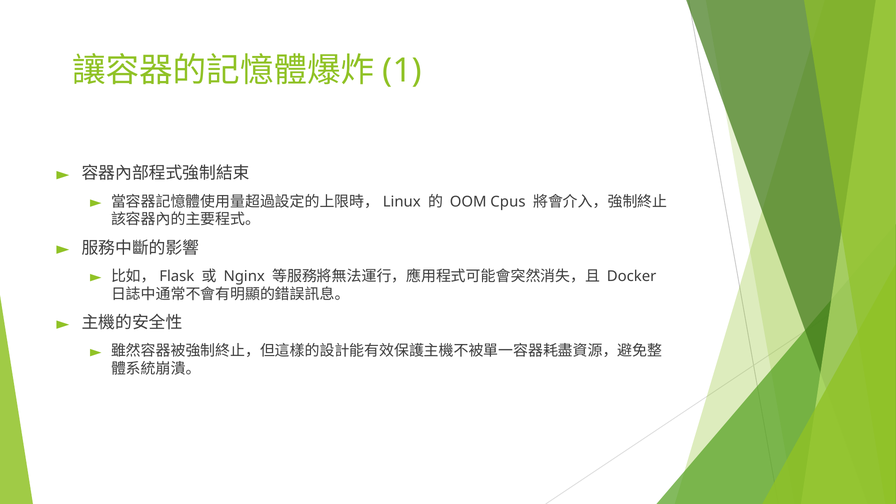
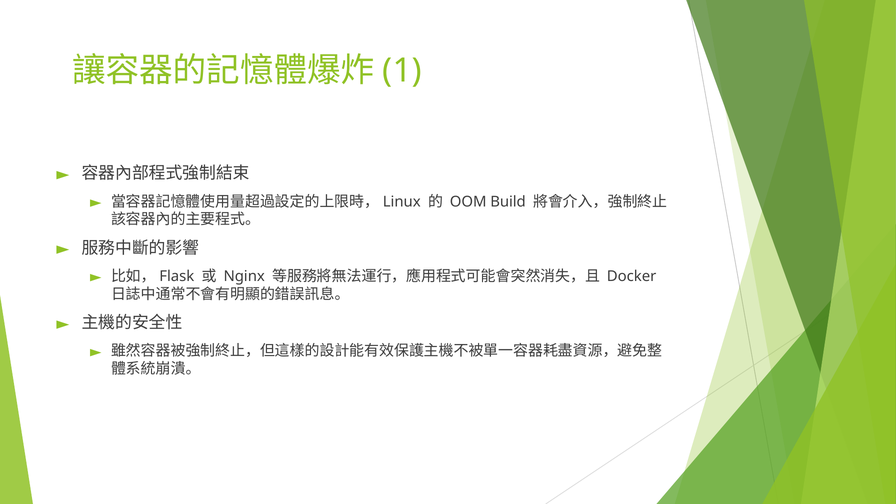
Cpus: Cpus -> Build
